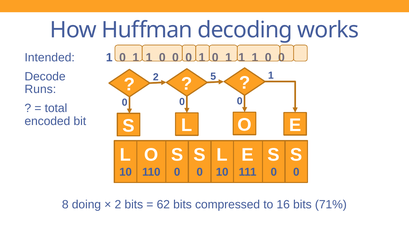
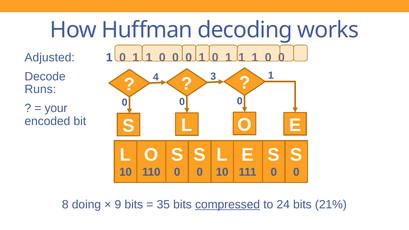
Intended: Intended -> Adjusted
5: 5 -> 3
2 at (156, 77): 2 -> 4
total: total -> your
2 at (118, 205): 2 -> 9
62: 62 -> 35
compressed underline: none -> present
16: 16 -> 24
71%: 71% -> 21%
